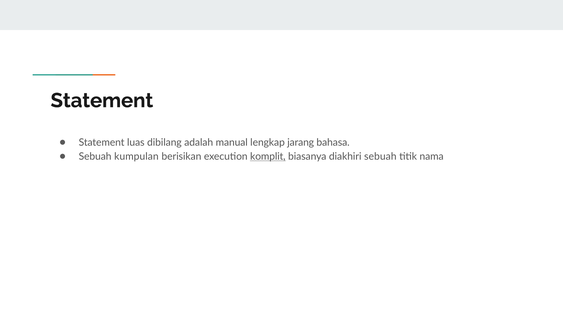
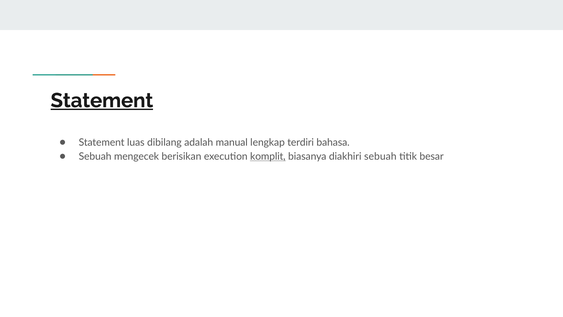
Statement at (102, 100) underline: none -> present
jarang: jarang -> terdiri
kumpulan: kumpulan -> mengecek
nama: nama -> besar
